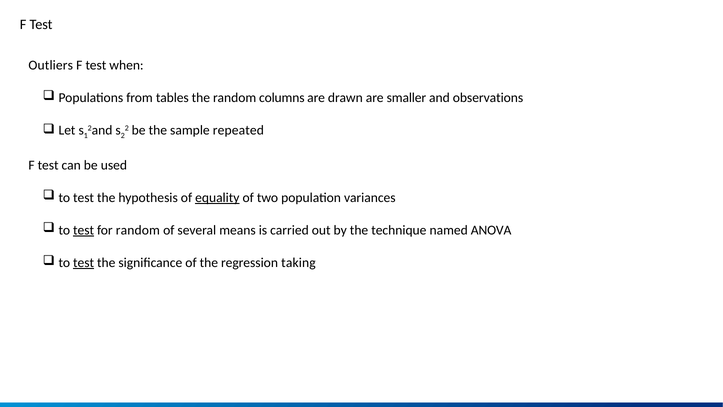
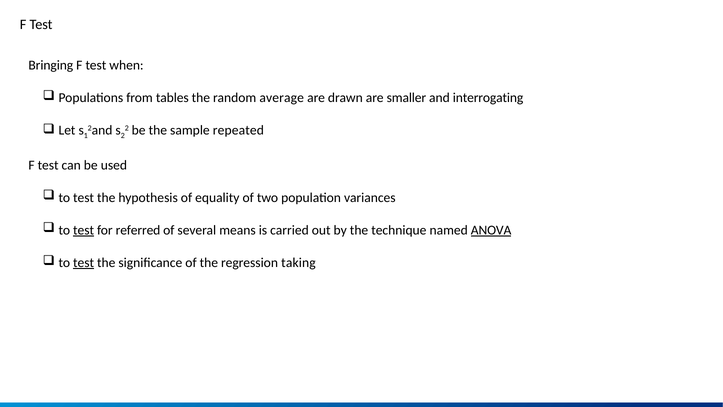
Outliers: Outliers -> Bringing
columns: columns -> average
observations: observations -> interrogating
equality underline: present -> none
for random: random -> referred
ANOVA underline: none -> present
